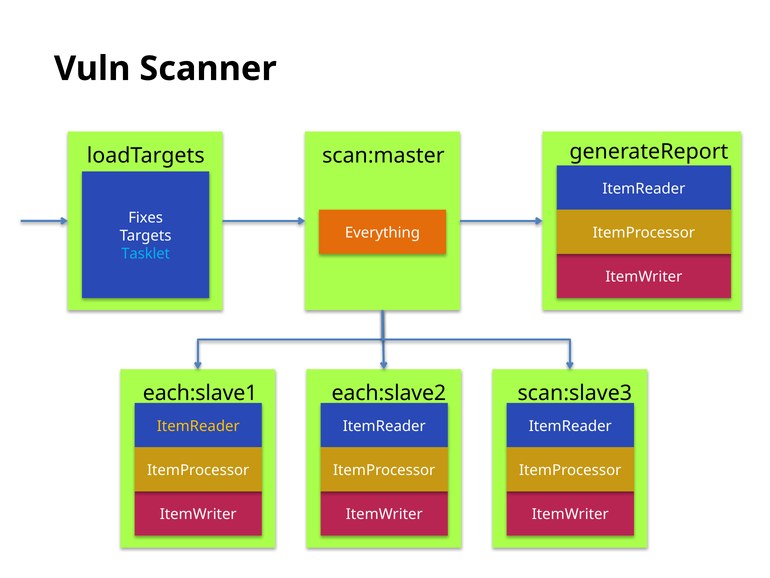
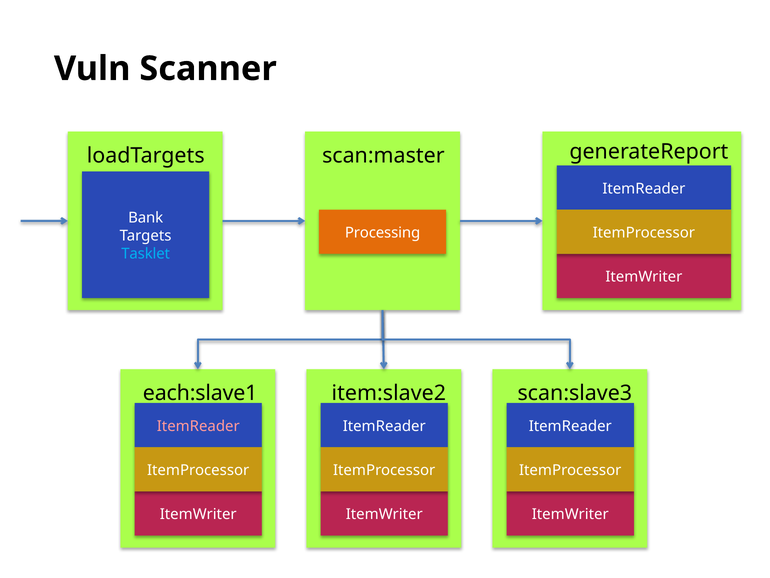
Fixes: Fixes -> Bank
Everything: Everything -> Processing
each:slave2: each:slave2 -> item:slave2
ItemReader at (198, 426) colour: yellow -> pink
